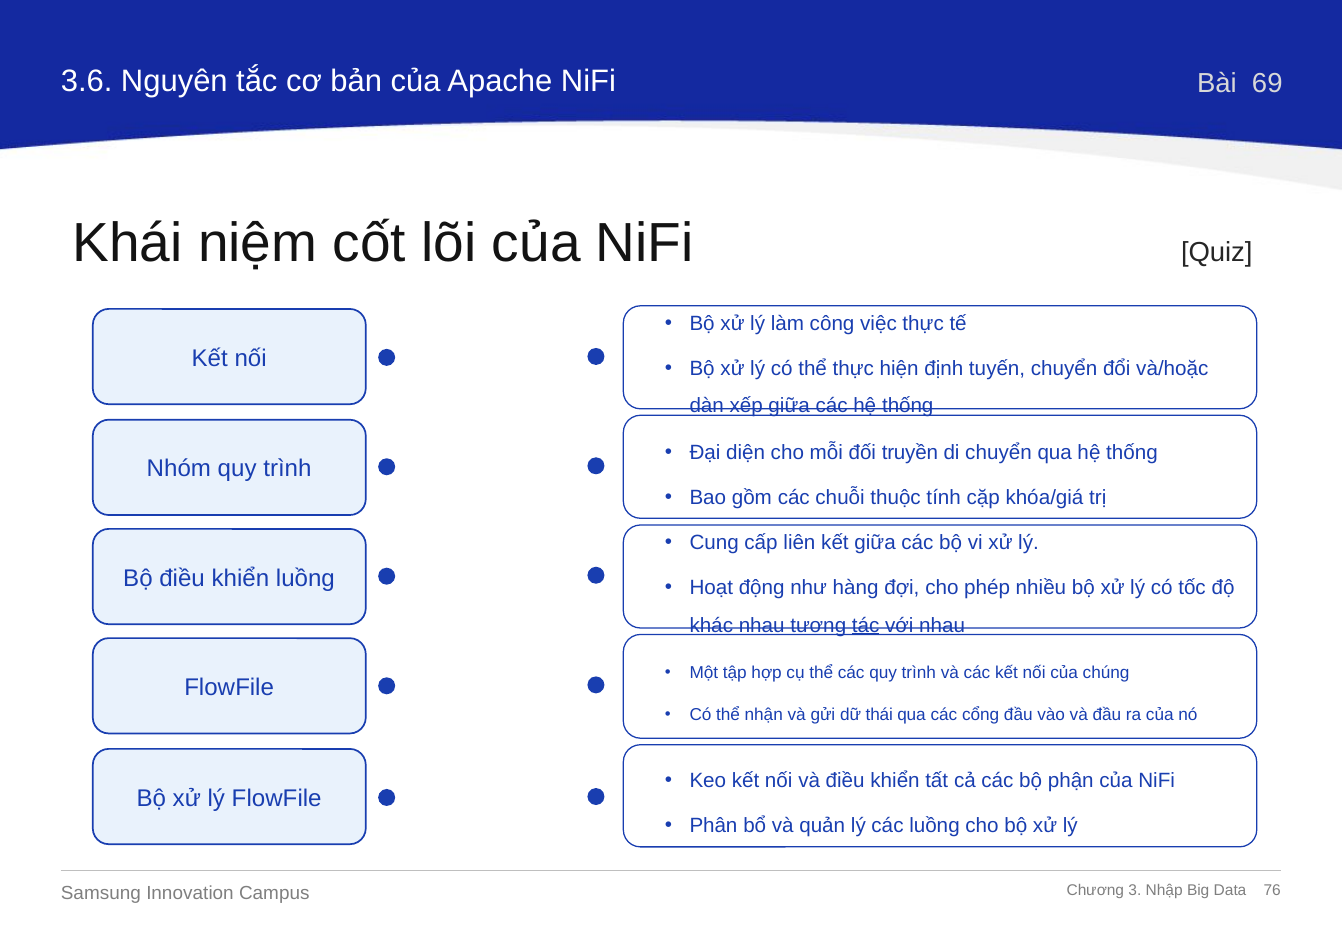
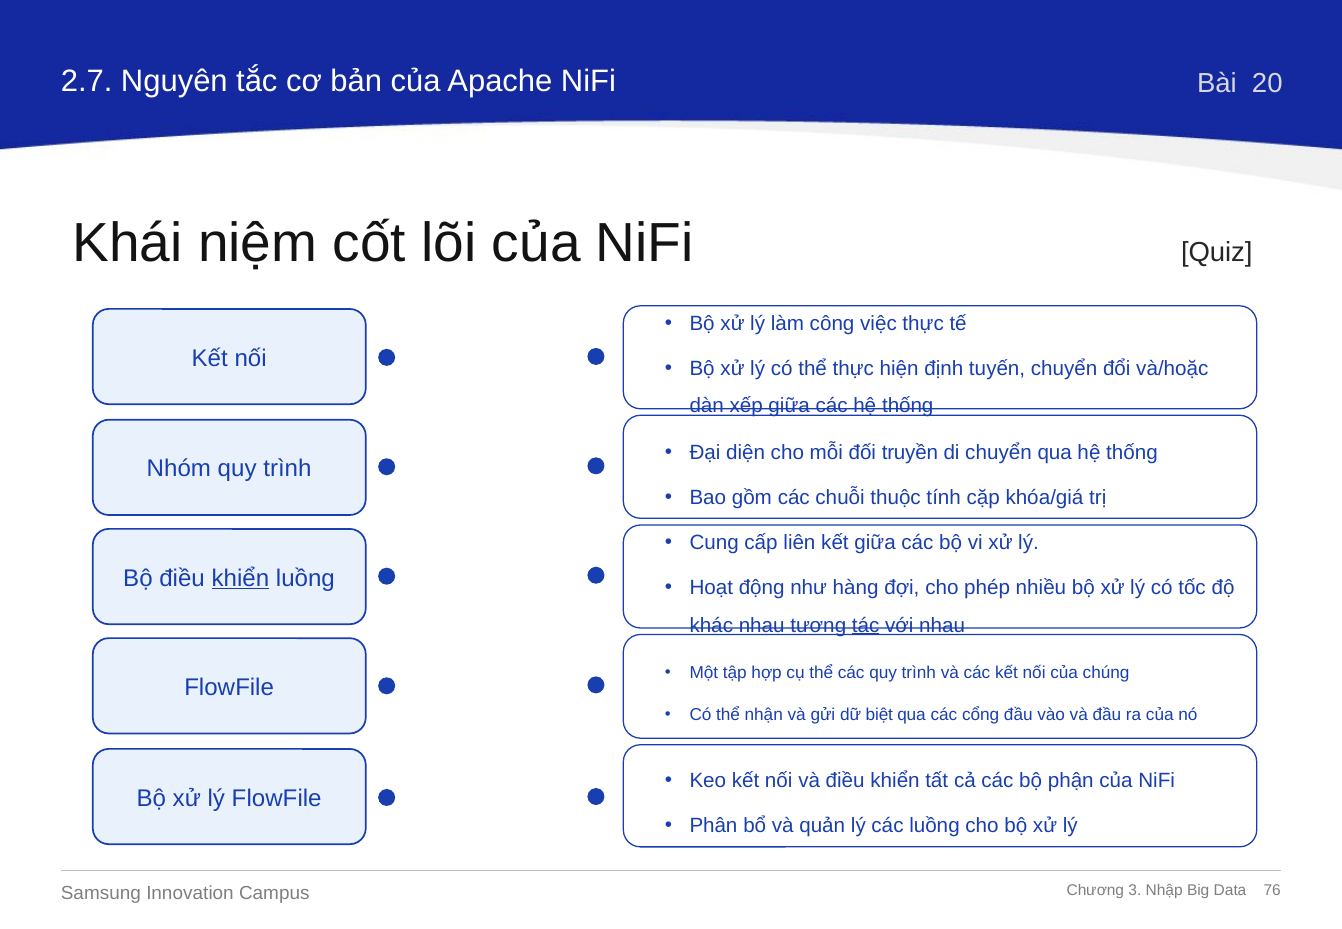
3.6: 3.6 -> 2.7
69: 69 -> 20
khiển at (240, 578) underline: none -> present
thái: thái -> biệt
